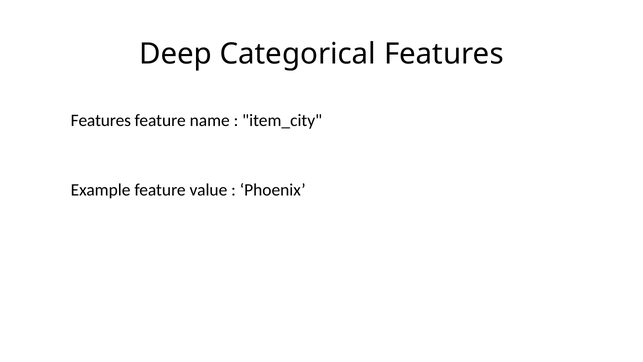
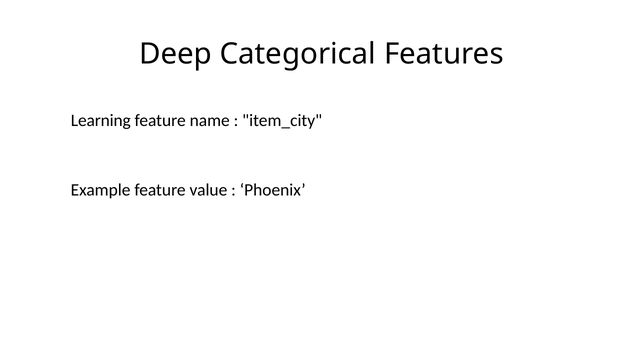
Features at (101, 121): Features -> Learning
